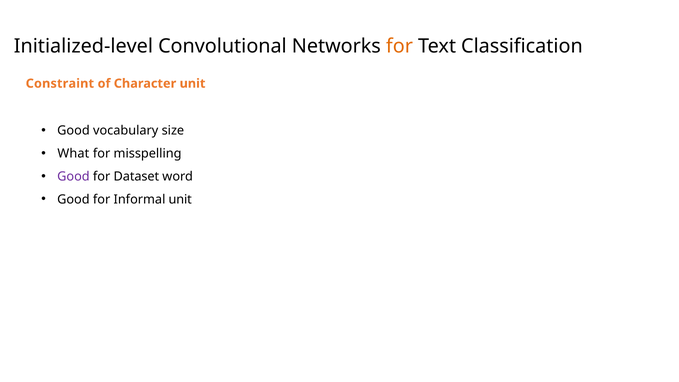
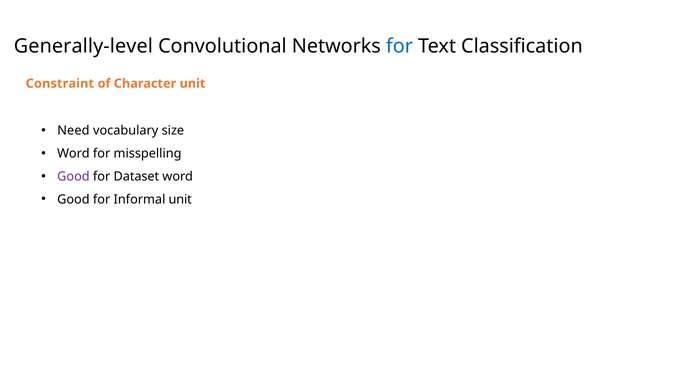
Initialized-level: Initialized-level -> Generally-level
for at (399, 46) colour: orange -> blue
Good at (73, 131): Good -> Need
What at (73, 154): What -> Word
